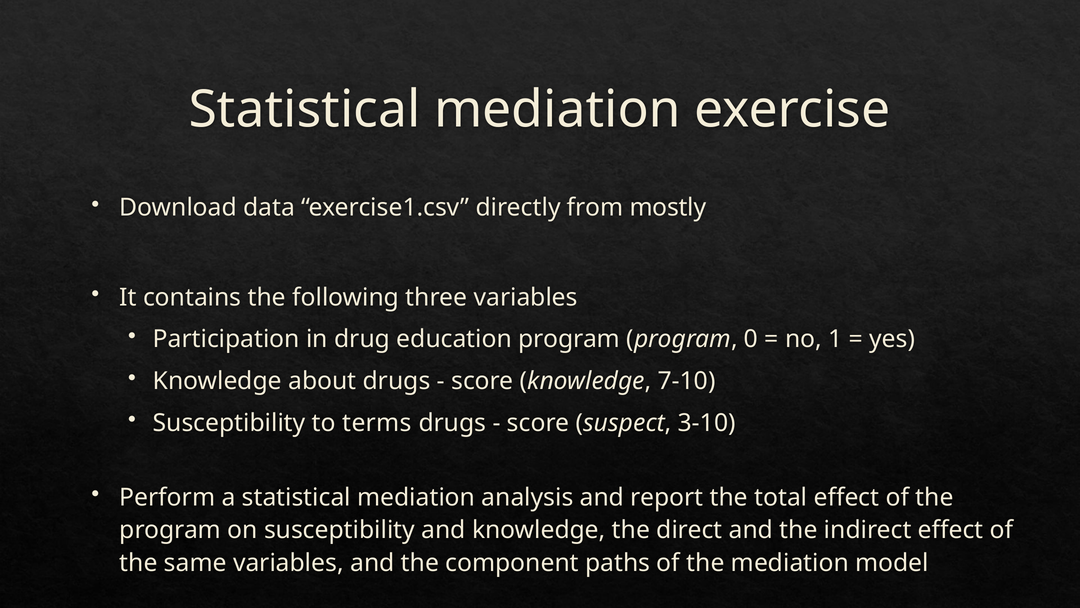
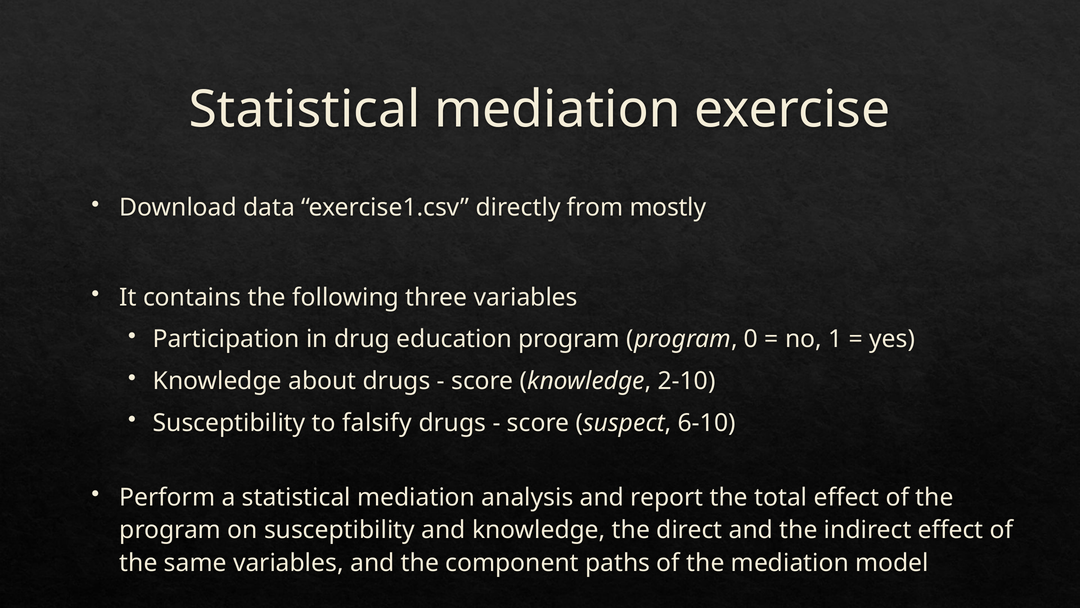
7-10: 7-10 -> 2-10
terms: terms -> falsify
3-10: 3-10 -> 6-10
